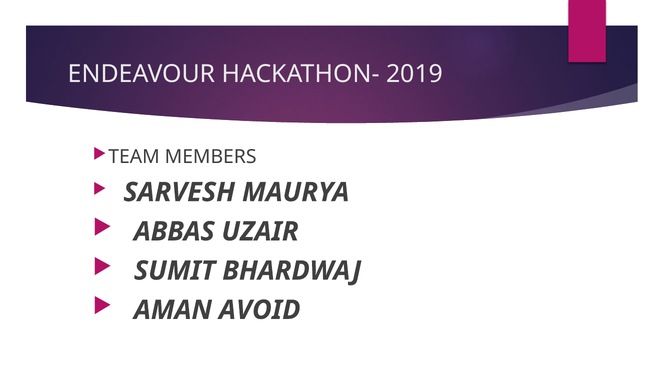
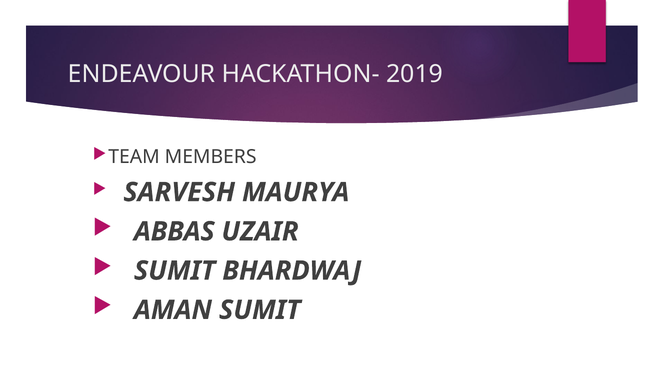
AMAN AVOID: AVOID -> SUMIT
